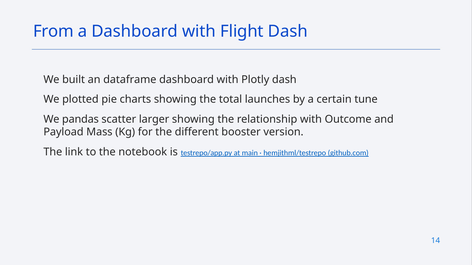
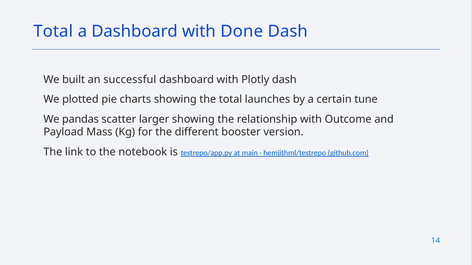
From at (53, 32): From -> Total
Flight: Flight -> Done
dataframe: dataframe -> successful
